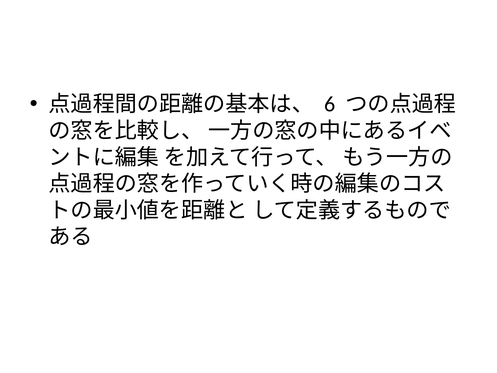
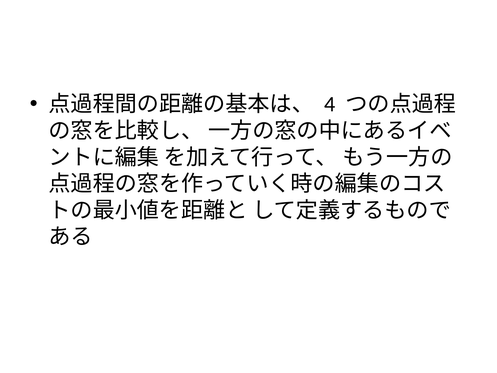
6: 6 -> 4
